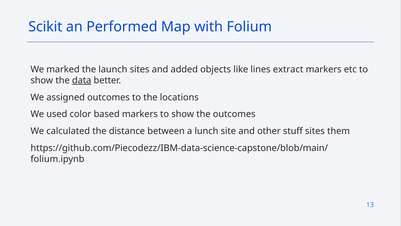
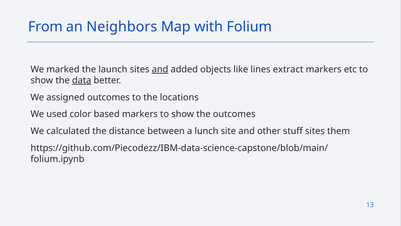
Scikit: Scikit -> From
Performed: Performed -> Neighbors
and at (160, 69) underline: none -> present
